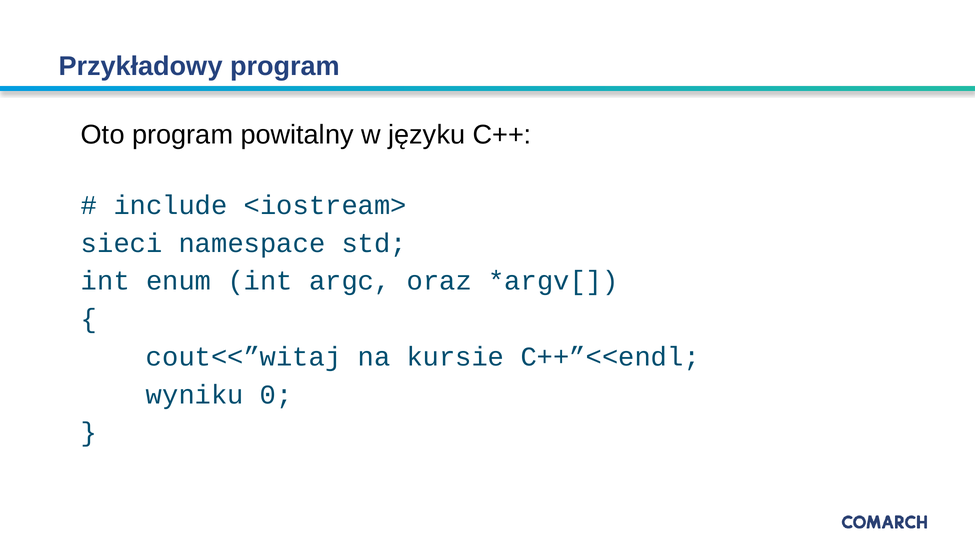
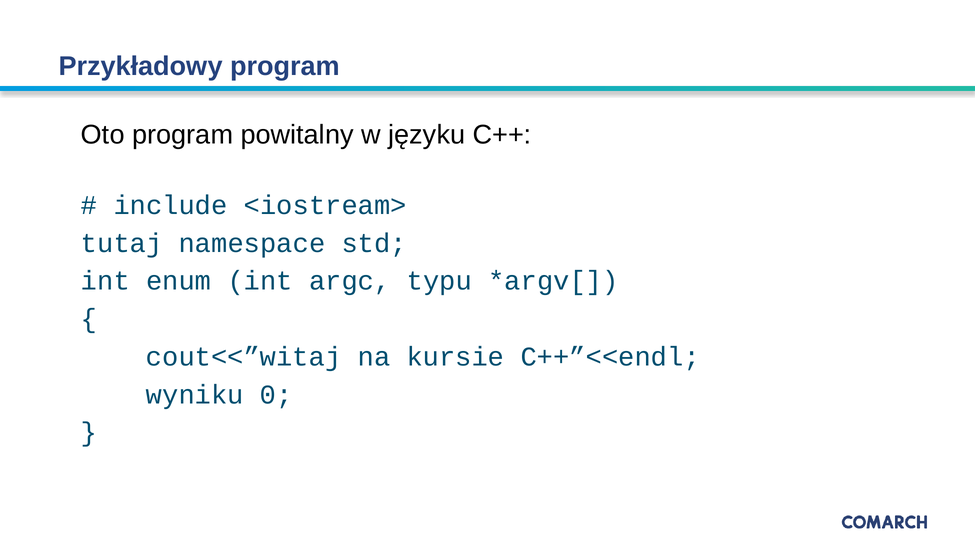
sieci: sieci -> tutaj
oraz: oraz -> typu
